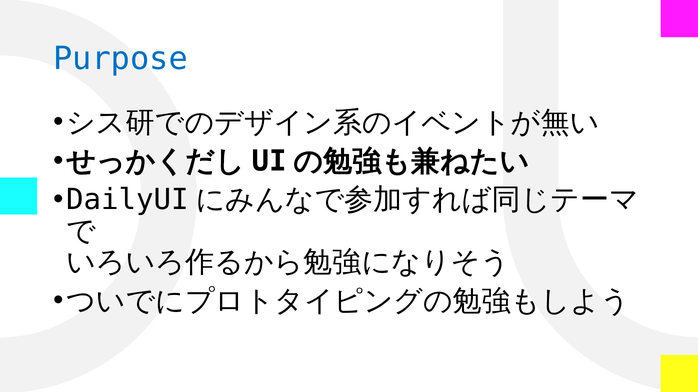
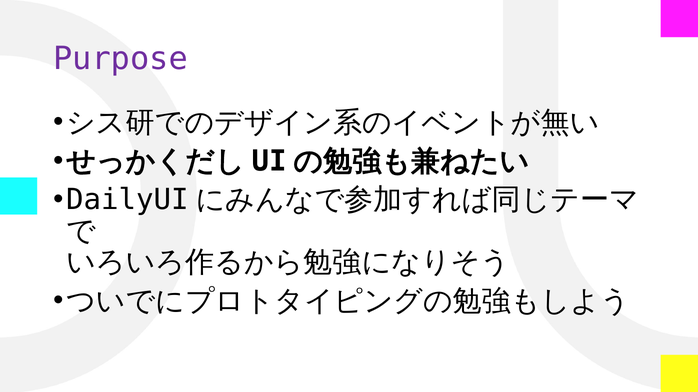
Purpose colour: blue -> purple
